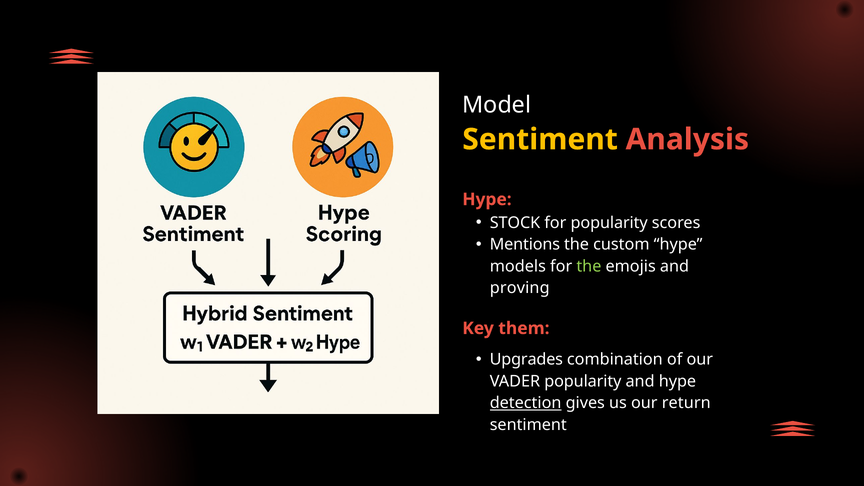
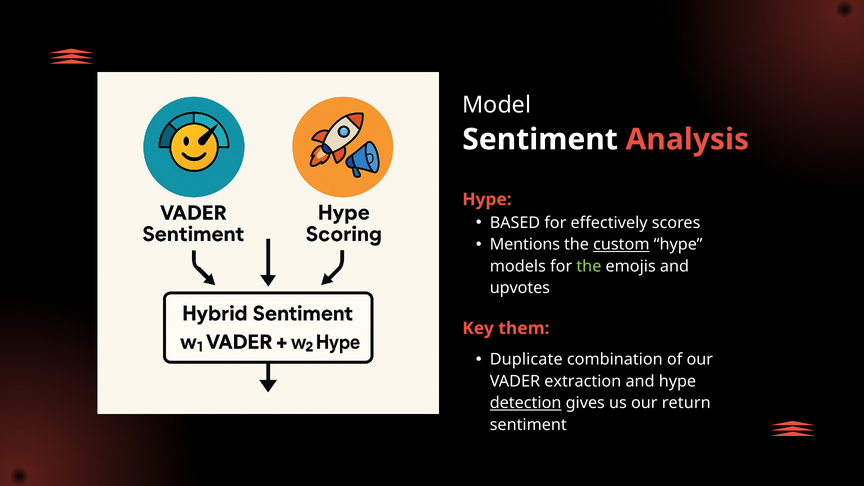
Sentiment at (540, 139) colour: yellow -> white
STOCK: STOCK -> BASED
for popularity: popularity -> effectively
custom underline: none -> present
proving: proving -> upvotes
Upgrades: Upgrades -> Duplicate
VADER popularity: popularity -> extraction
